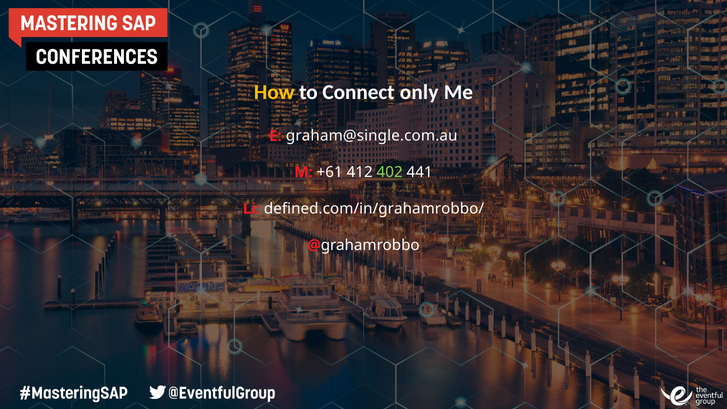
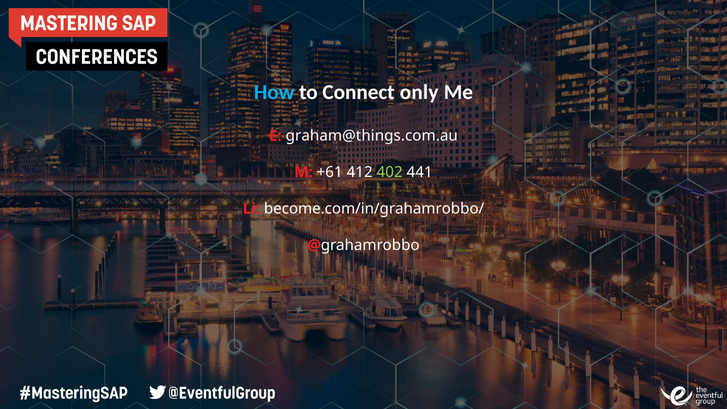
How colour: yellow -> light blue
graham@single.com.au: graham@single.com.au -> graham@things.com.au
defined.com/in/grahamrobbo/: defined.com/in/grahamrobbo/ -> become.com/in/grahamrobbo/
